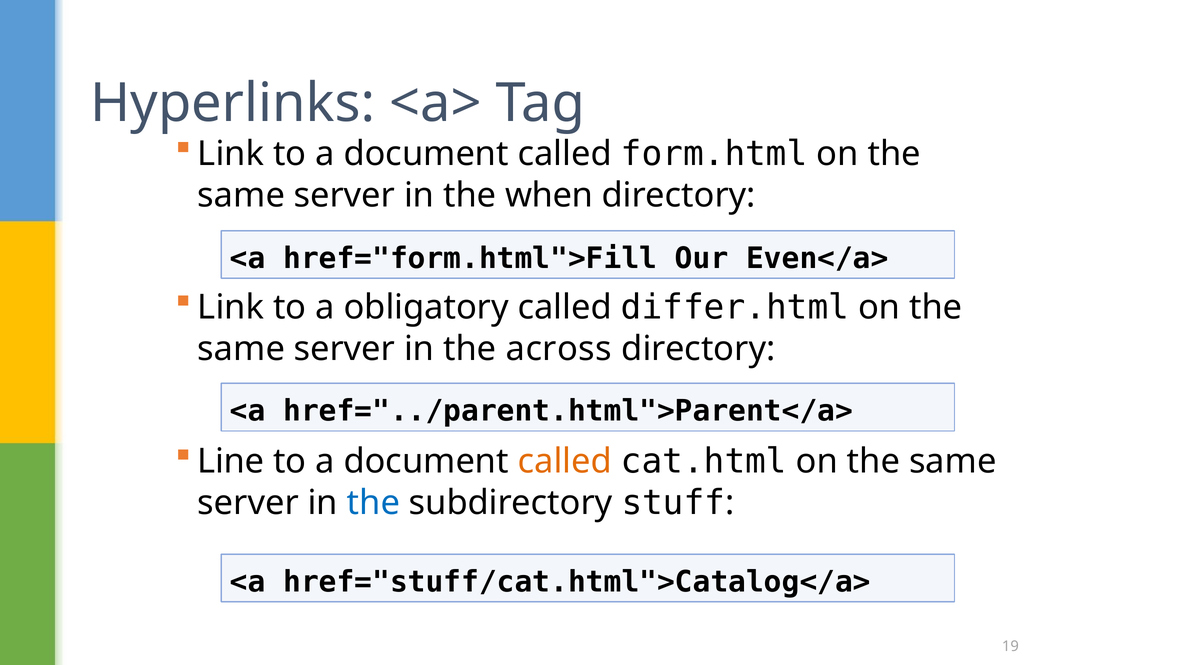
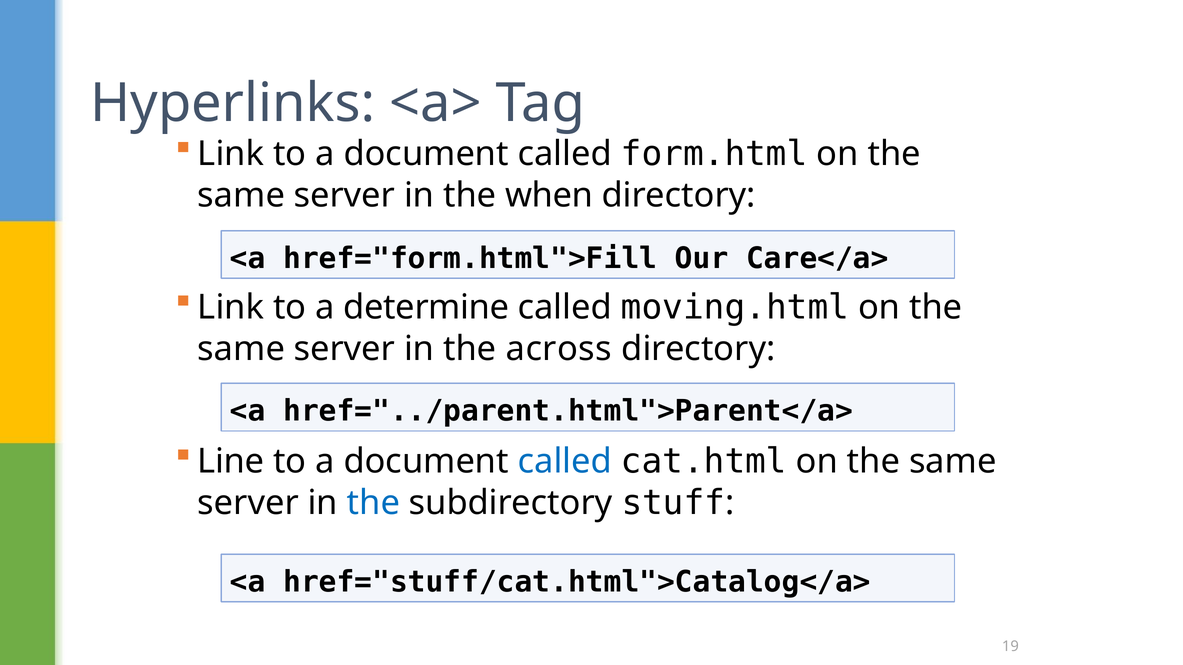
Even</a>: Even</a> -> Care</a>
obligatory: obligatory -> determine
differ.html: differ.html -> moving.html
called at (565, 462) colour: orange -> blue
